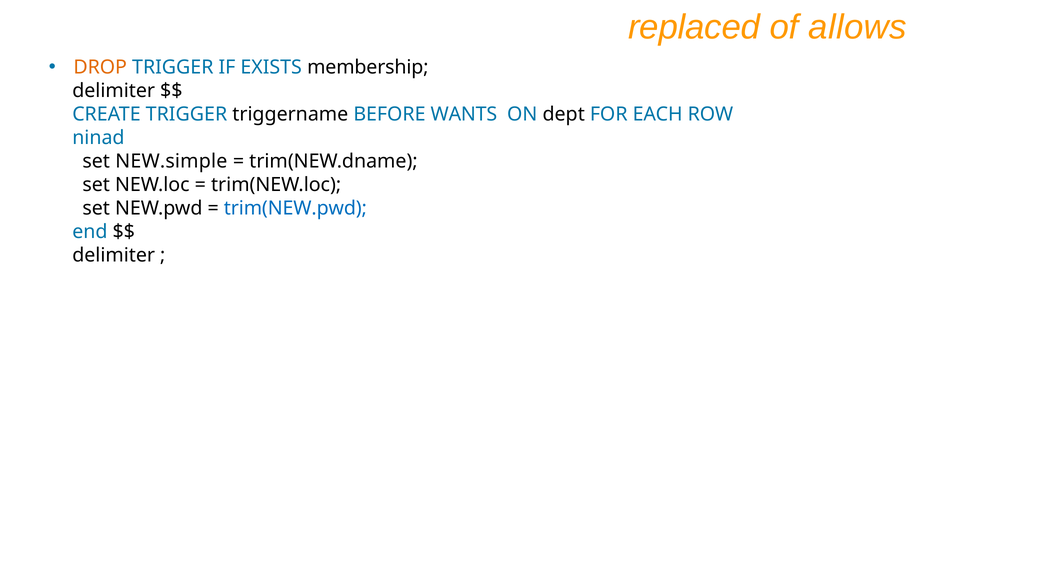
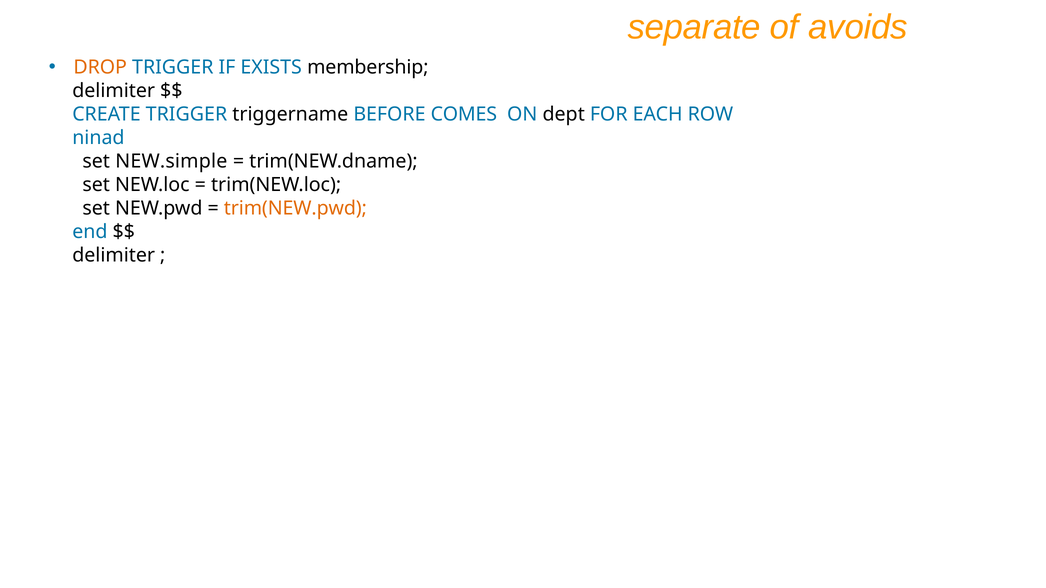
replaced: replaced -> separate
allows: allows -> avoids
WANTS: WANTS -> COMES
trim(NEW.pwd colour: blue -> orange
